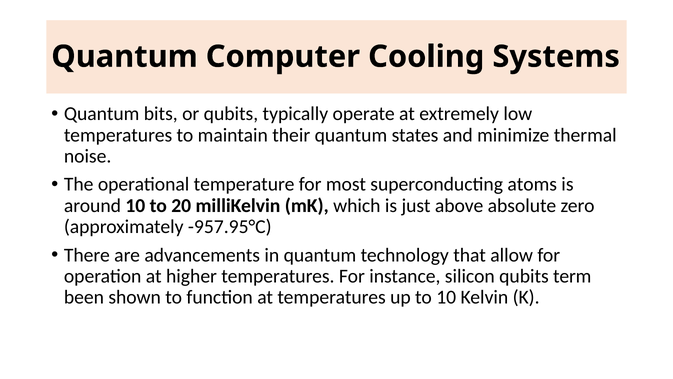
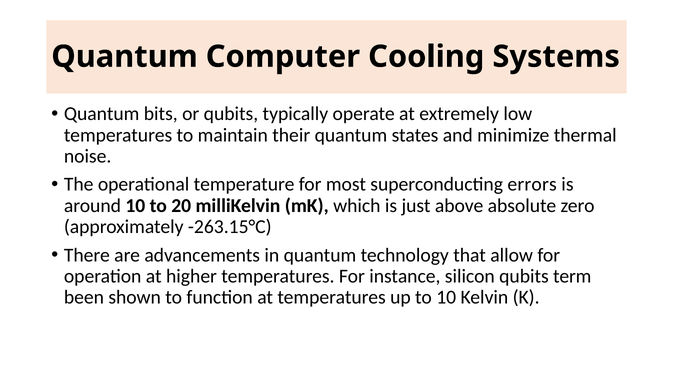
atoms: atoms -> errors
-957.95°C: -957.95°C -> -263.15°C
